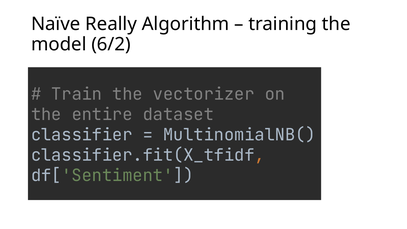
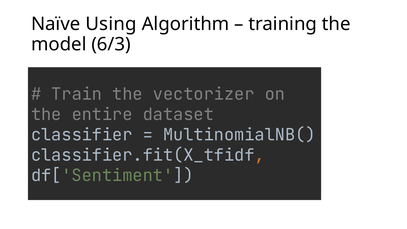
Really: Really -> Using
6/2: 6/2 -> 6/3
